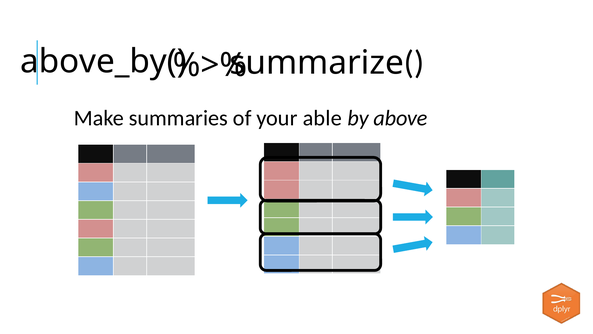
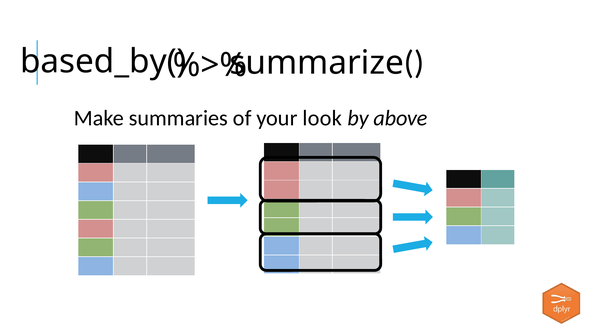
above_by(: above_by( -> based_by(
able: able -> look
